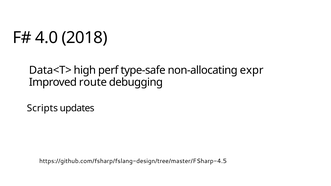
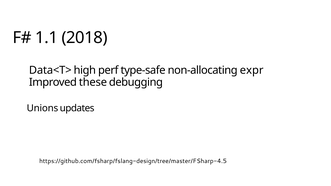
4.0: 4.0 -> 1.1
route: route -> these
Scripts: Scripts -> Unions
